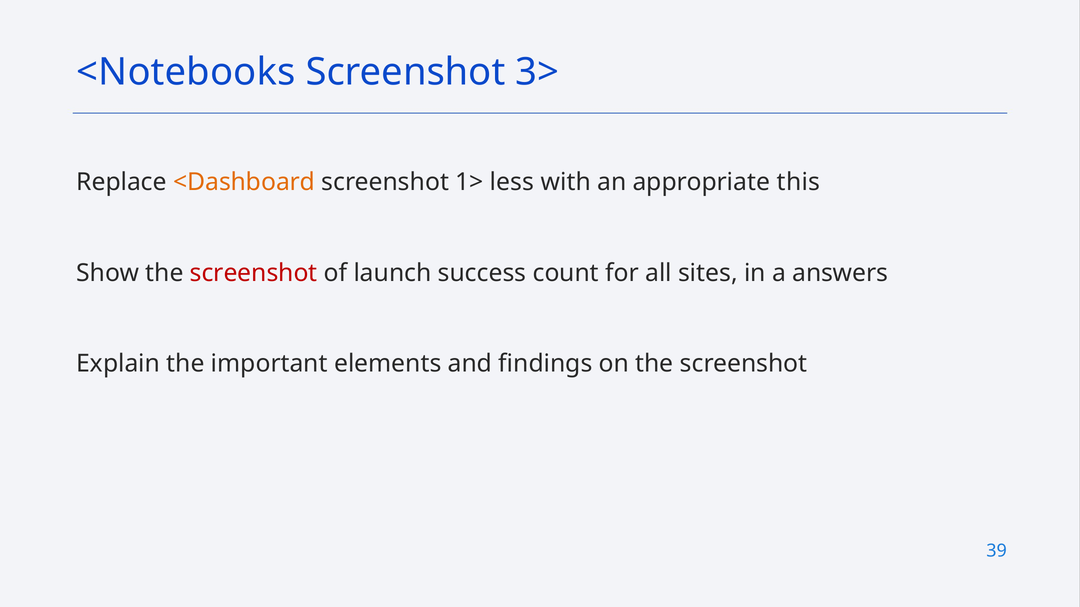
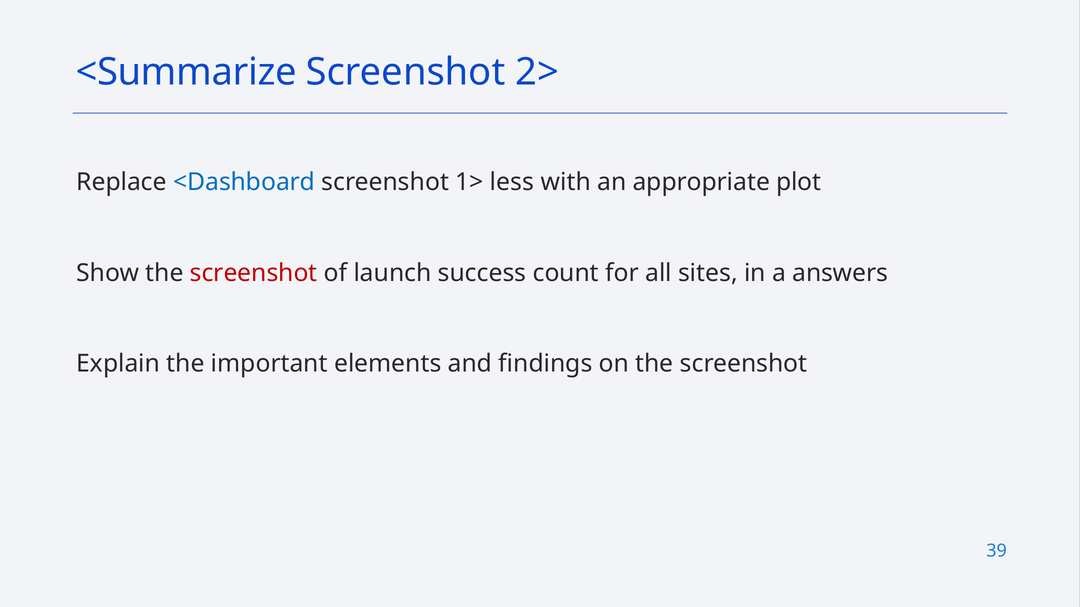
<Notebooks: <Notebooks -> <Summarize
3>: 3> -> 2>
<Dashboard colour: orange -> blue
this: this -> plot
